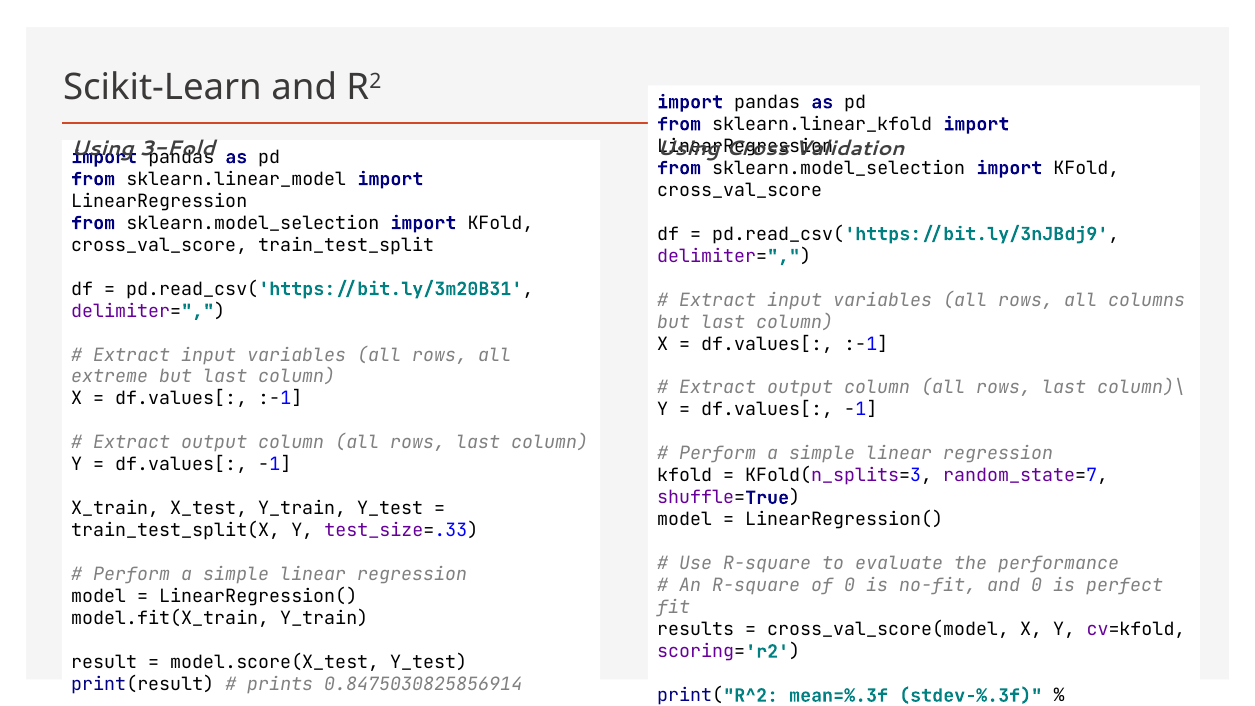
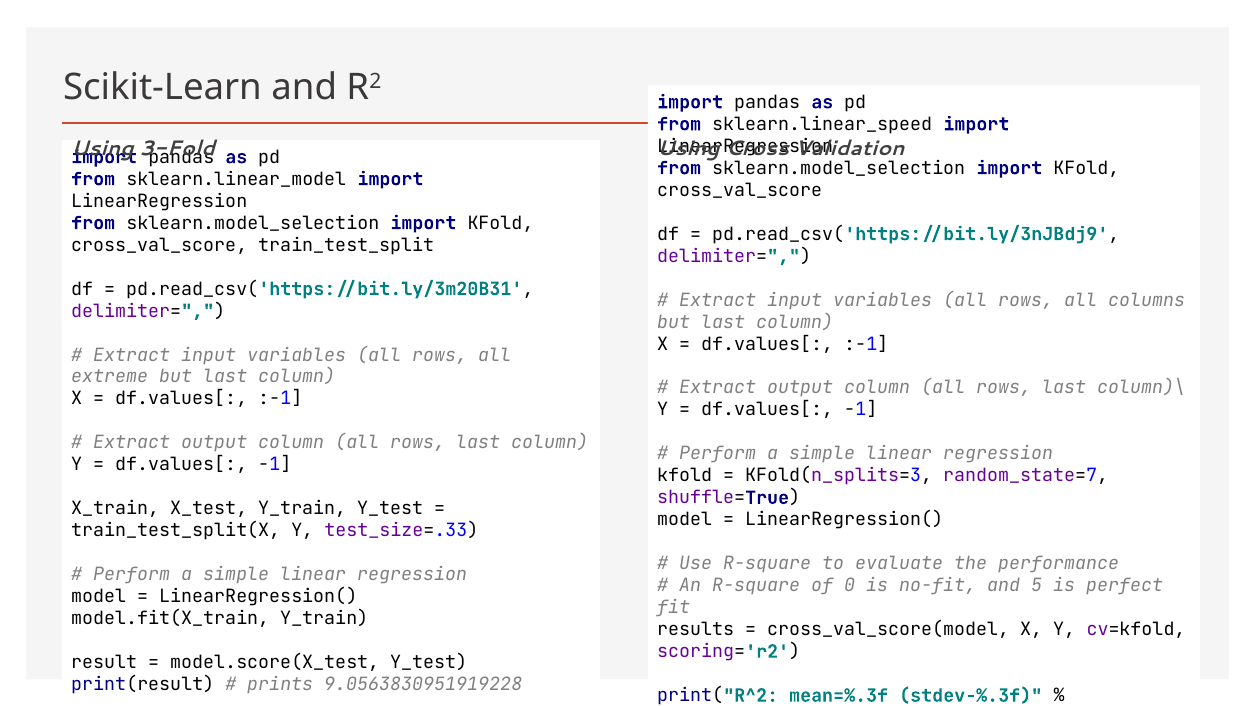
sklearn.linear_kfold: sklearn.linear_kfold -> sklearn.linear_speed
and 0: 0 -> 5
0.8475030825856914: 0.8475030825856914 -> 9.0563830951919228
